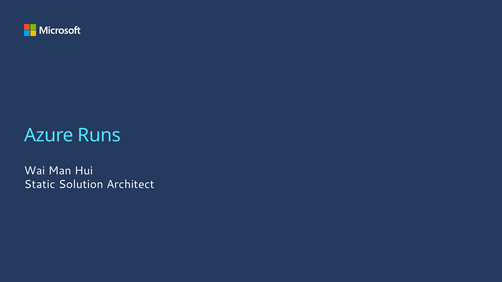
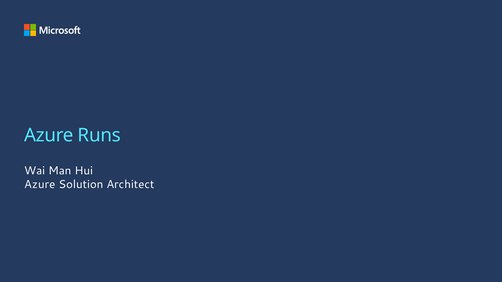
Static at (40, 185): Static -> Azure
